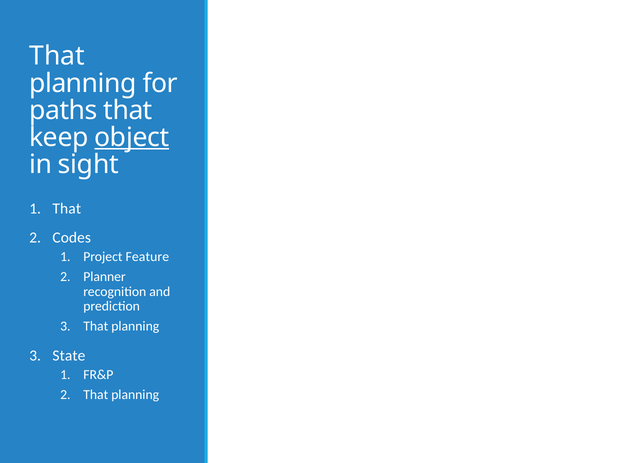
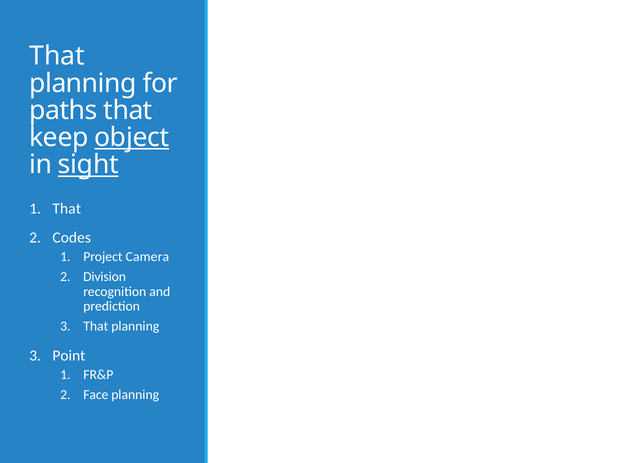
sight underline: none -> present
Feature: Feature -> Camera
Planner: Planner -> Division
State: State -> Point
That at (96, 395): That -> Face
